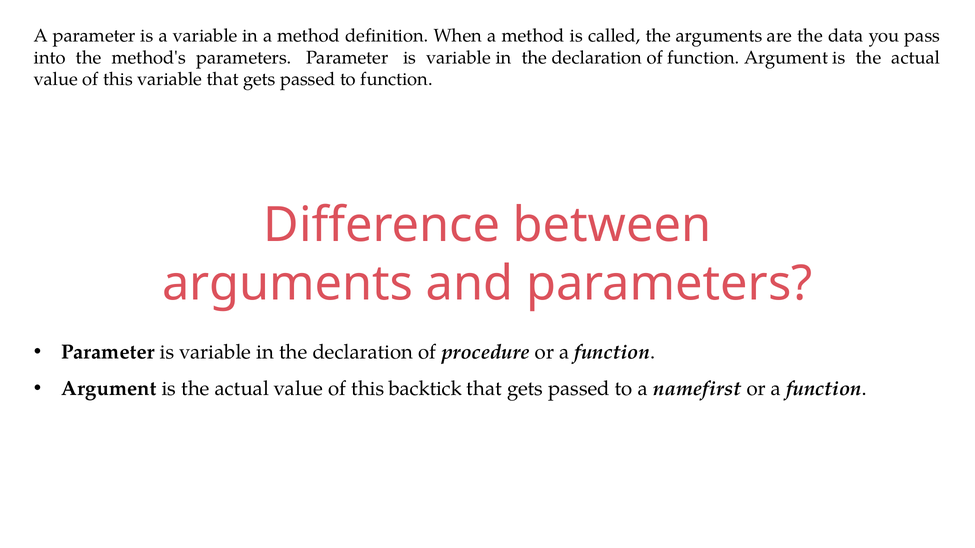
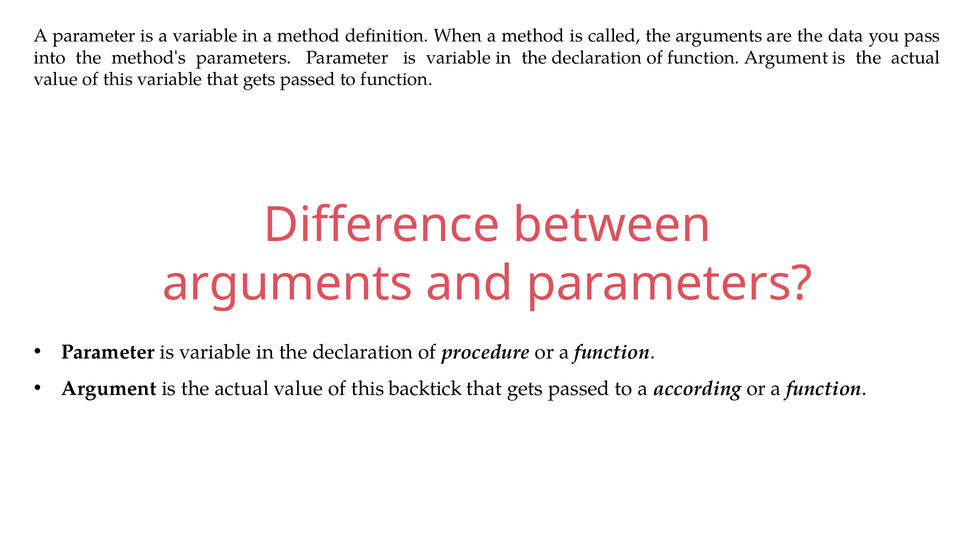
namefirst: namefirst -> according
